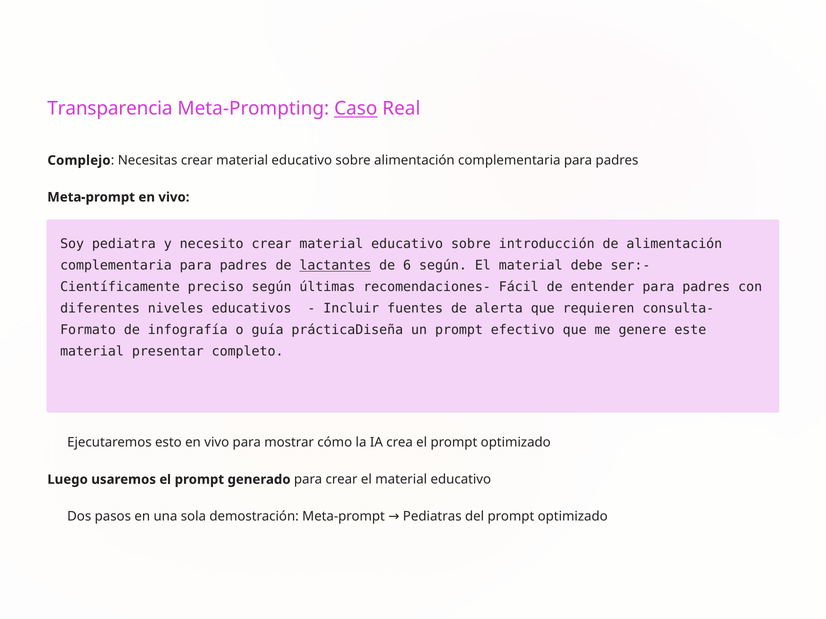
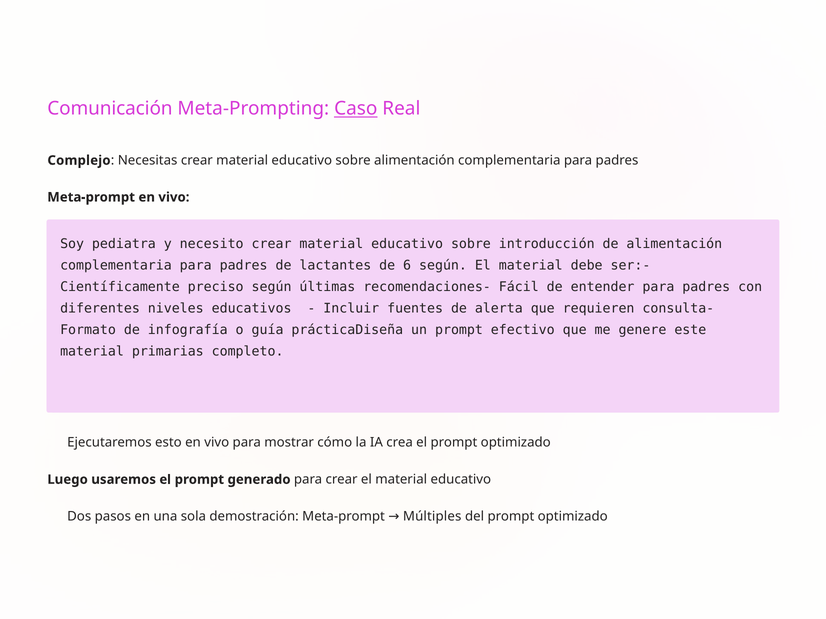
Transparencia: Transparencia -> Comunicación
lactantes underline: present -> none
presentar: presentar -> primarias
Pediatras: Pediatras -> Múltiples
